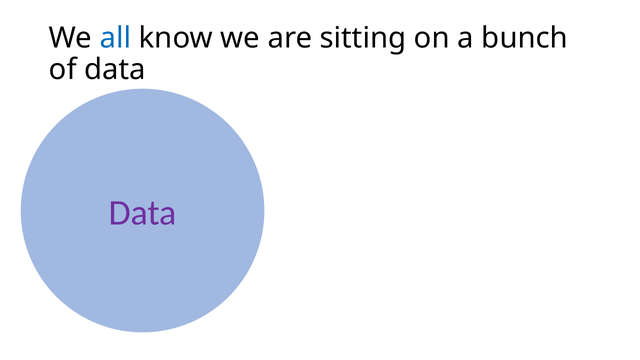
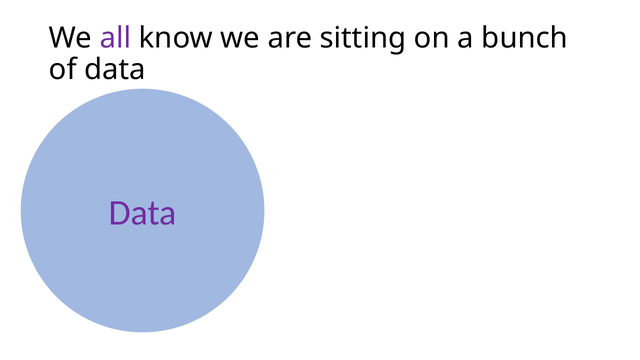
all colour: blue -> purple
